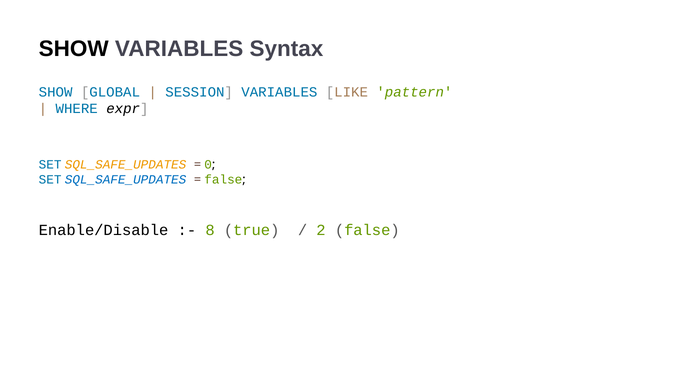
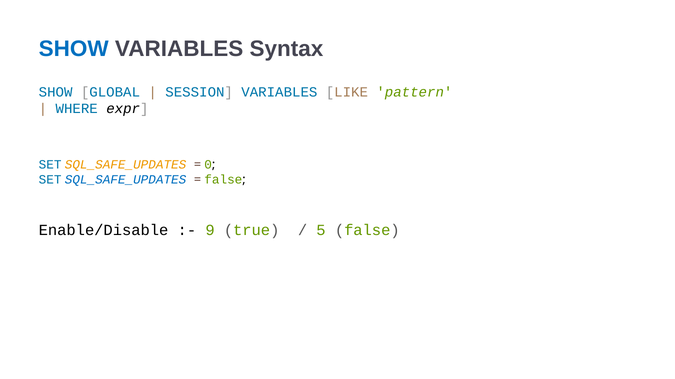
SHOW at (74, 49) colour: black -> blue
8: 8 -> 9
2: 2 -> 5
